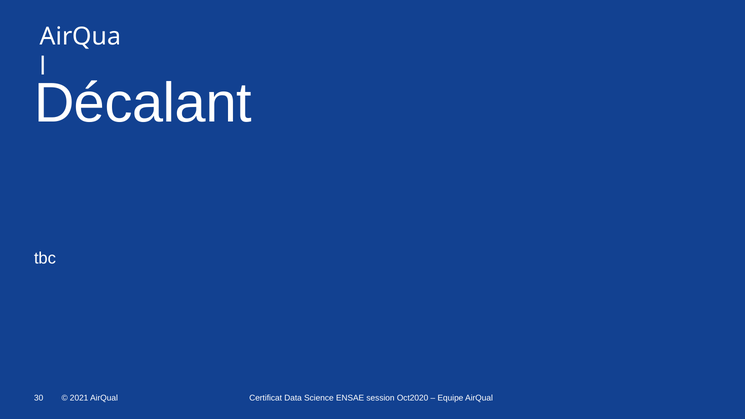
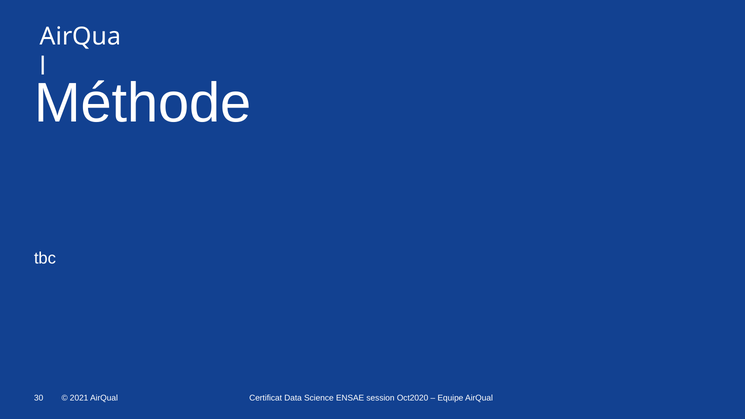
Décalant: Décalant -> Méthode
